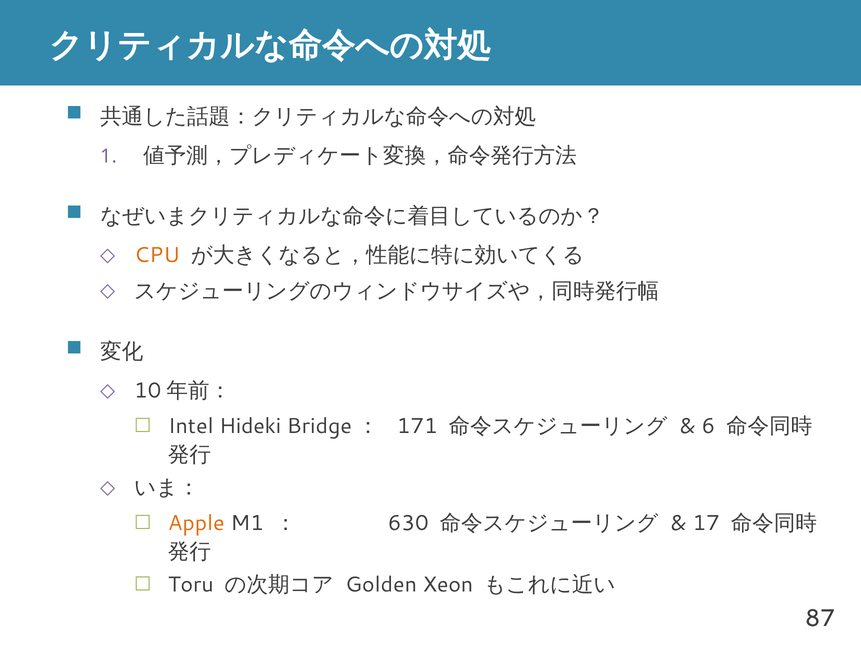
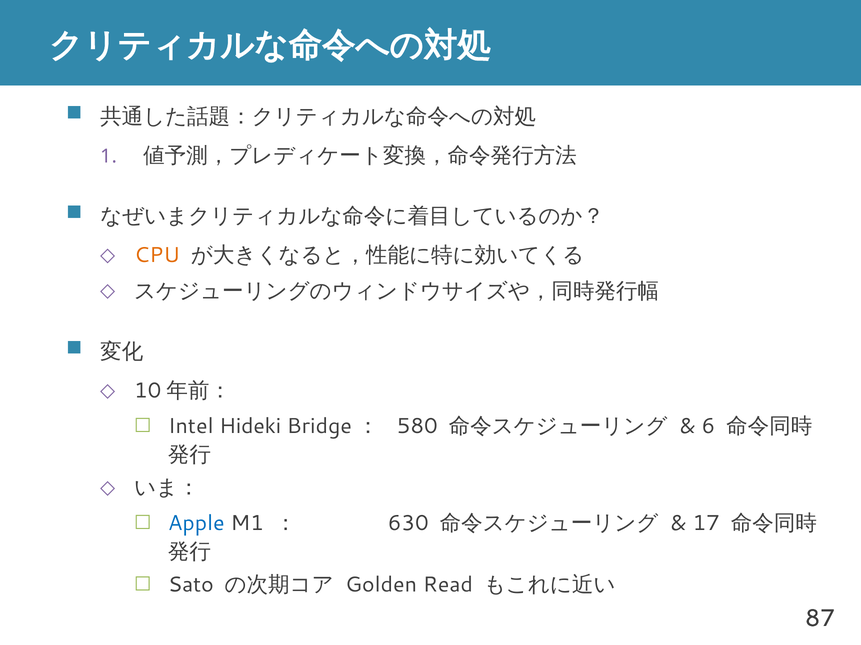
171: 171 -> 580
Apple colour: orange -> blue
Toru: Toru -> Sato
Xeon: Xeon -> Read
